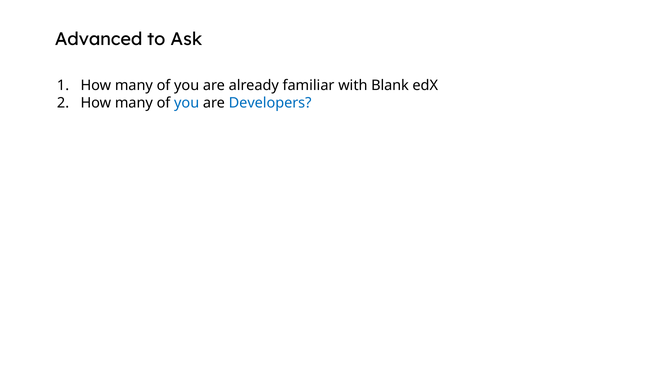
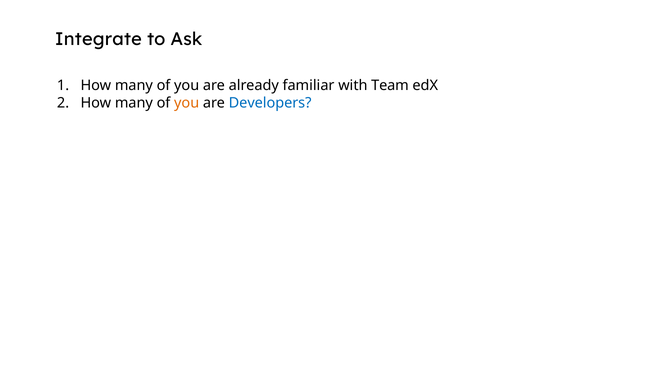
Advanced: Advanced -> Integrate
Blank: Blank -> Team
you at (187, 103) colour: blue -> orange
